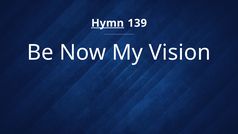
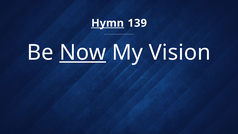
Now underline: none -> present
